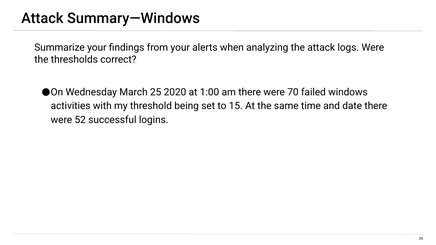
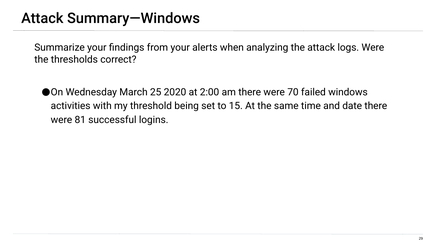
1:00: 1:00 -> 2:00
52: 52 -> 81
